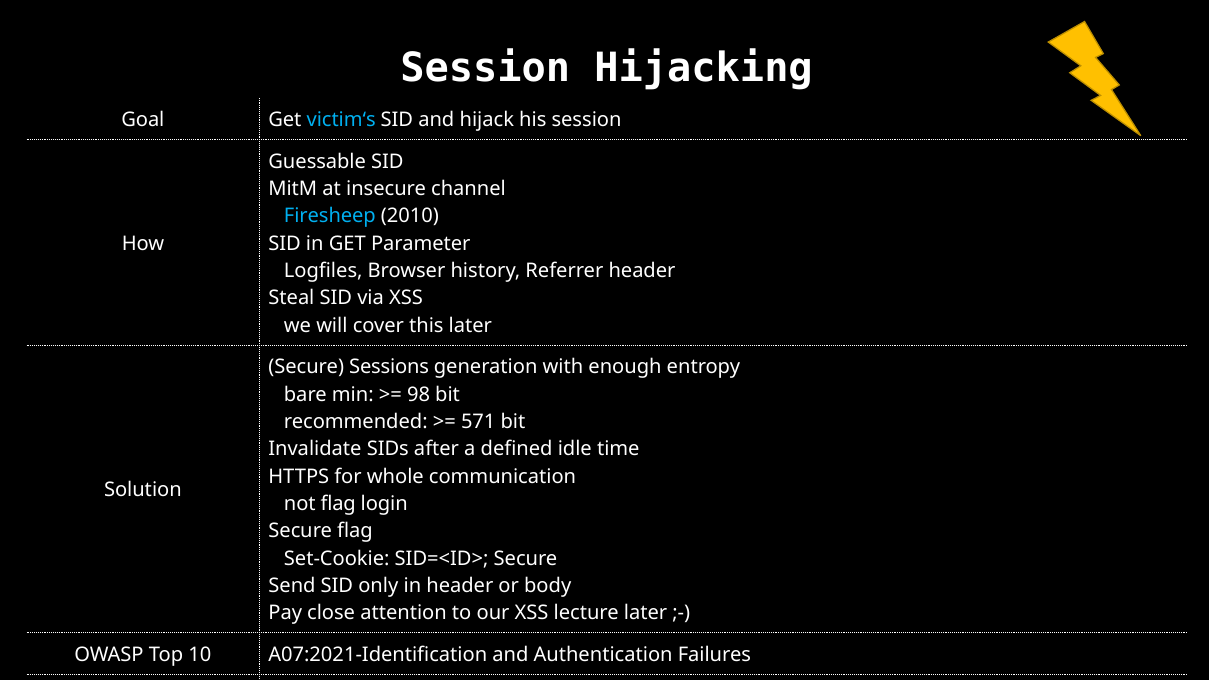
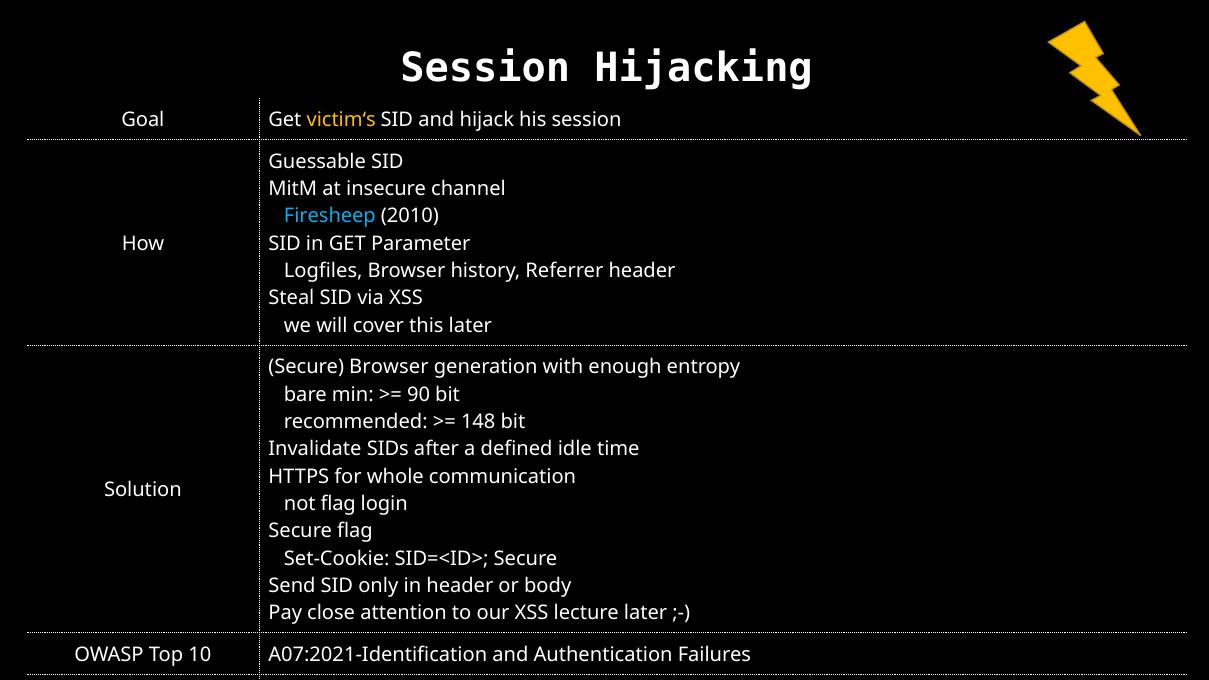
victim‘s colour: light blue -> yellow
Secure Sessions: Sessions -> Browser
98: 98 -> 90
571: 571 -> 148
